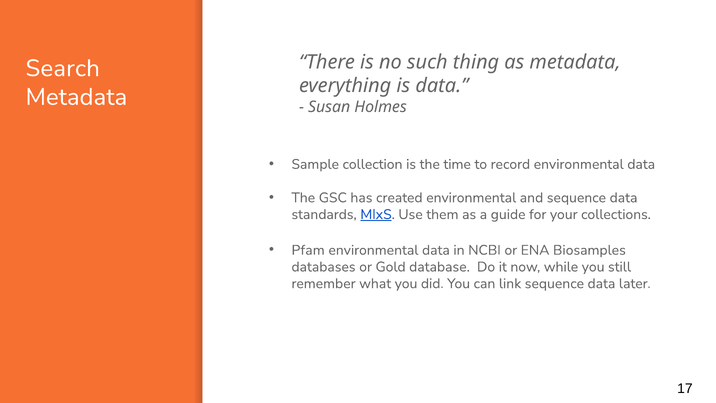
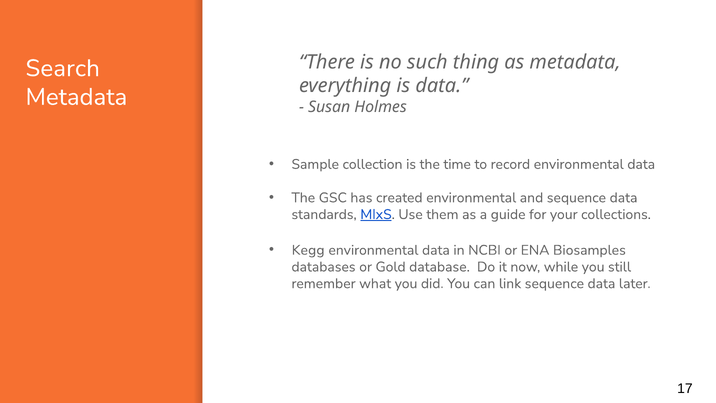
Pfam: Pfam -> Kegg
